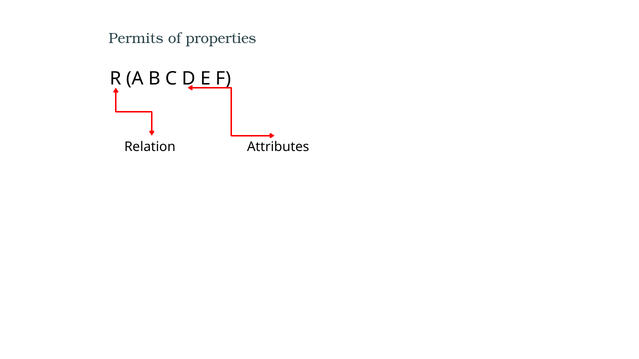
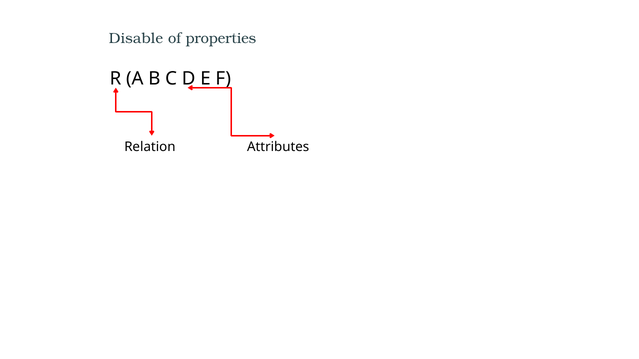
Permits: Permits -> Disable
